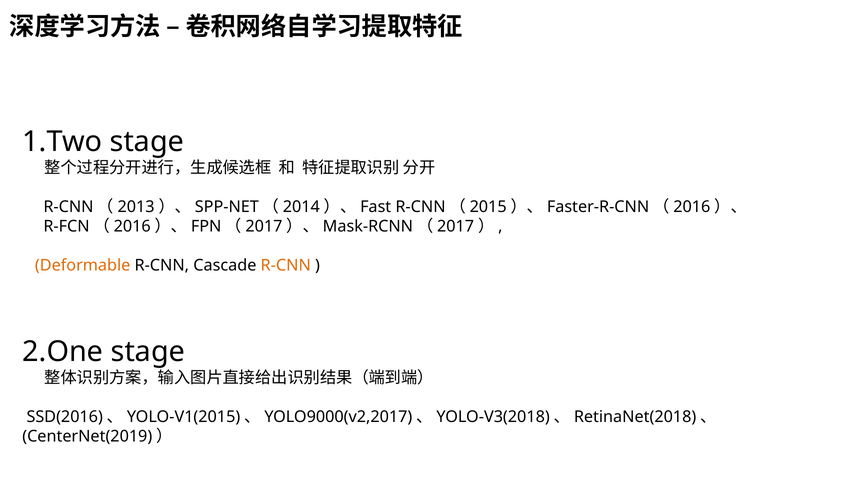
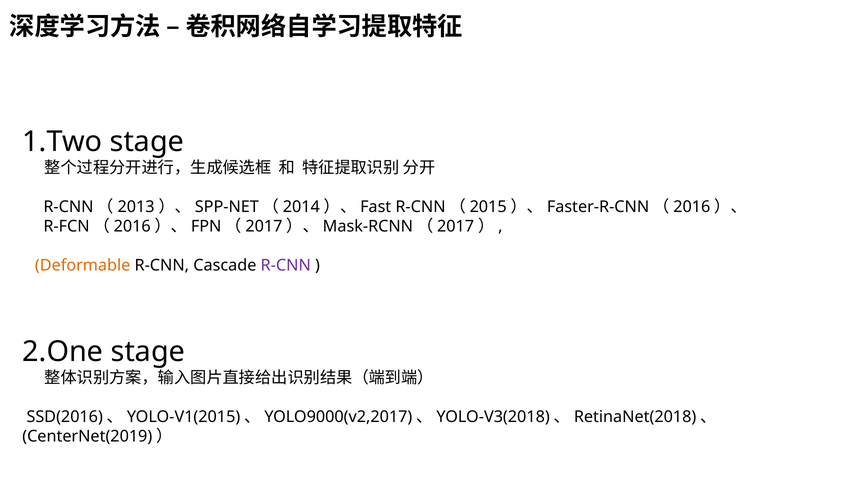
R-CNN at (286, 265) colour: orange -> purple
